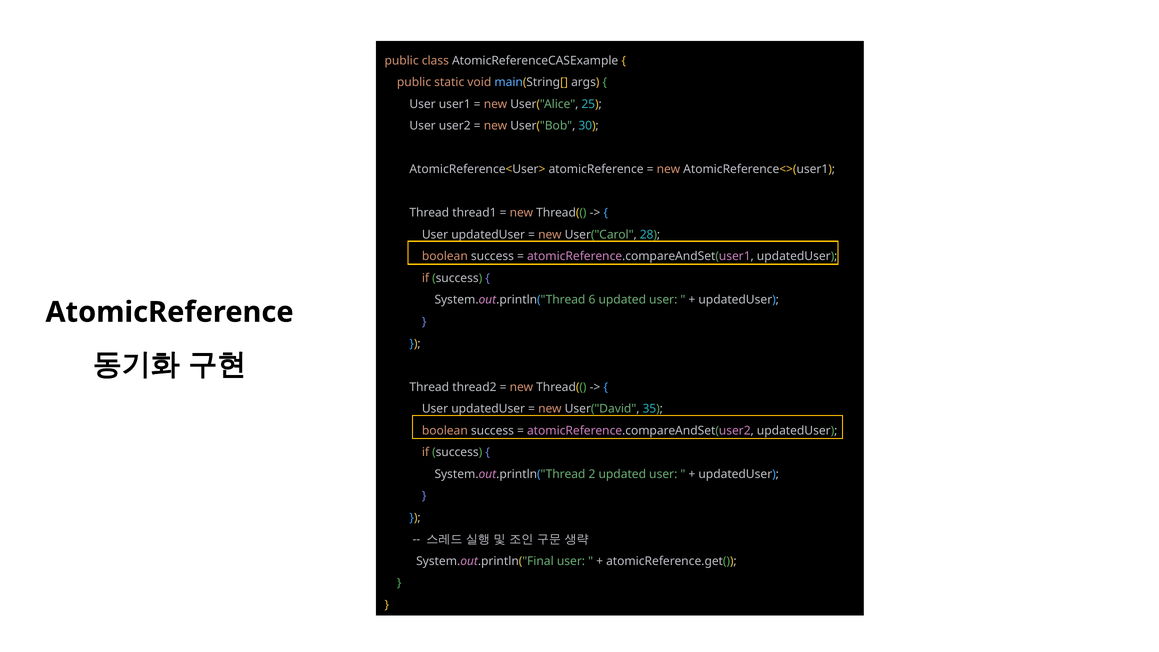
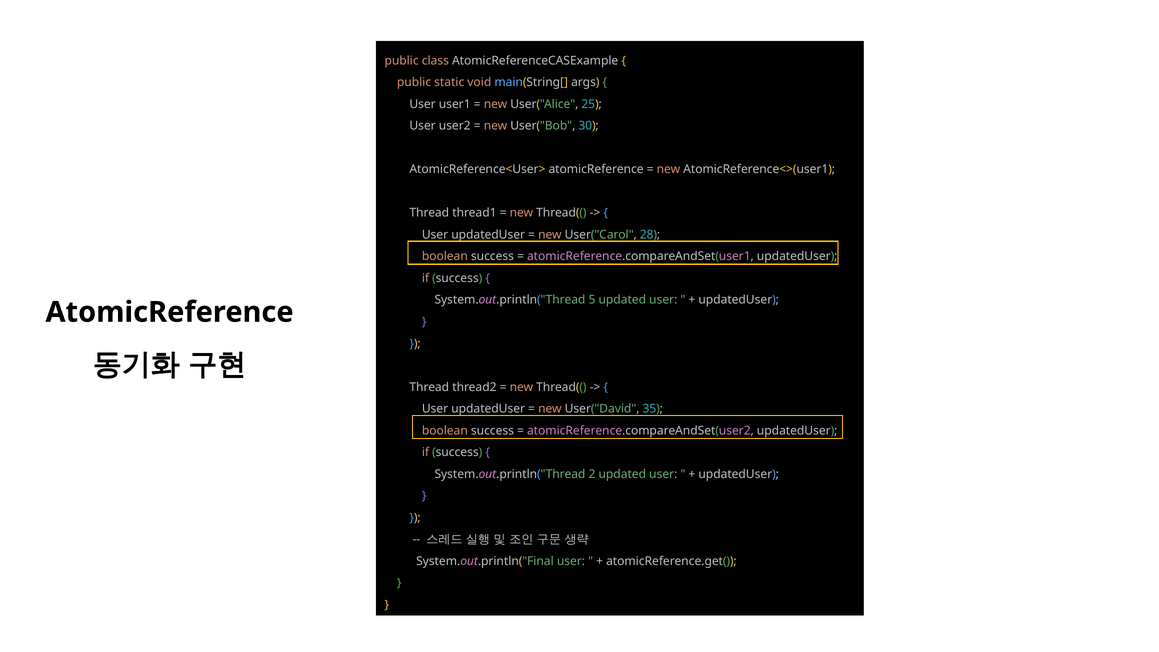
6: 6 -> 5
